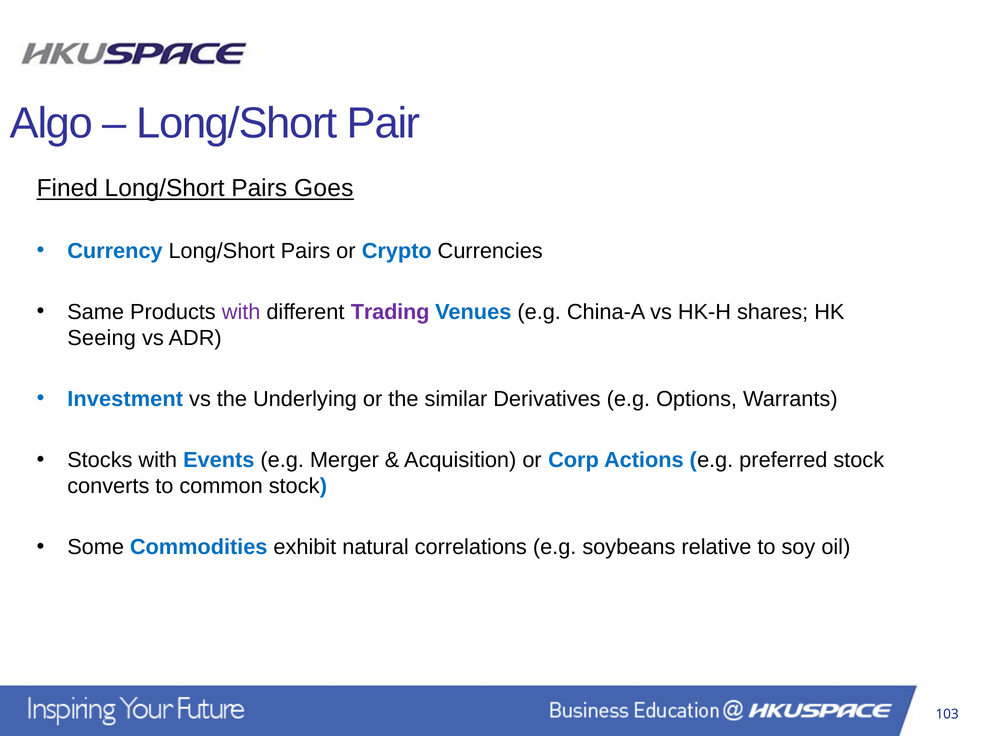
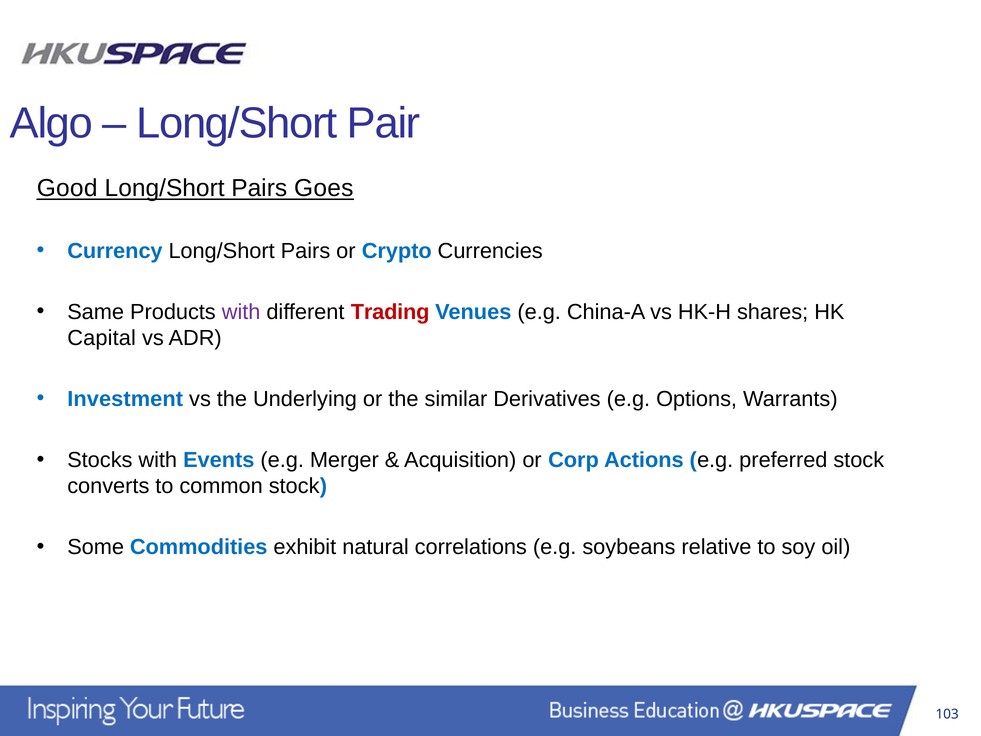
Fined: Fined -> Good
Trading colour: purple -> red
Seeing: Seeing -> Capital
